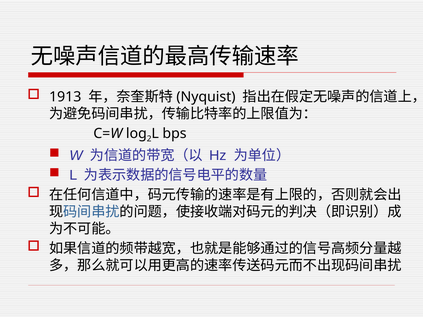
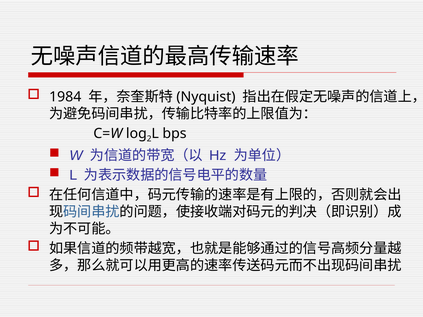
1913: 1913 -> 1984
